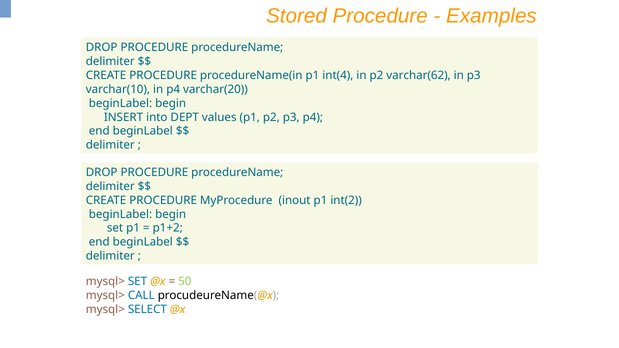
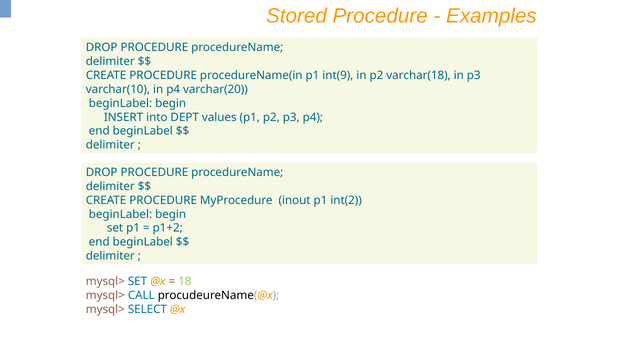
int(4: int(4 -> int(9
varchar(62: varchar(62 -> varchar(18
50: 50 -> 18
